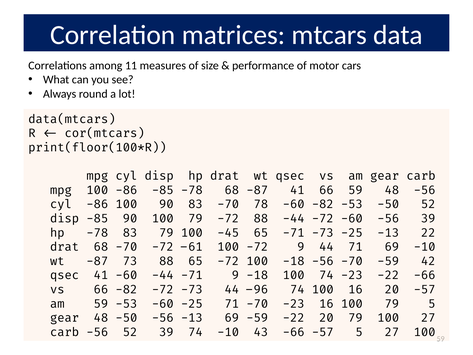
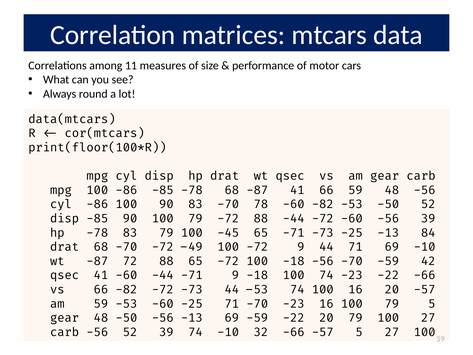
22: 22 -> 84
-61: -61 -> -49
73: 73 -> 72
44 -96: -96 -> -53
43: 43 -> 32
